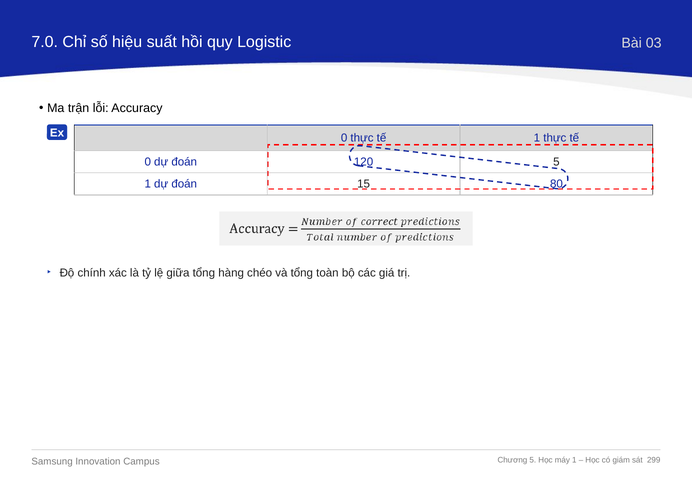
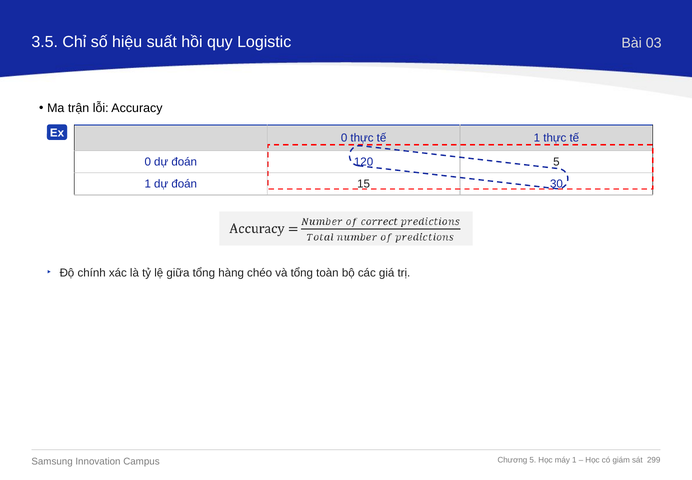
7.0: 7.0 -> 3.5
80: 80 -> 30
